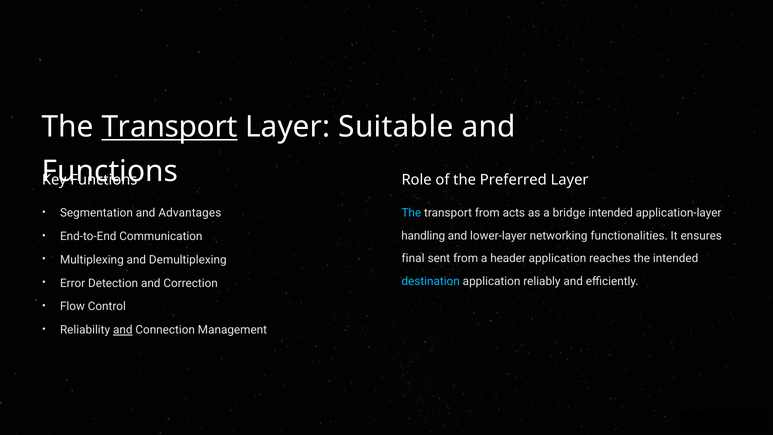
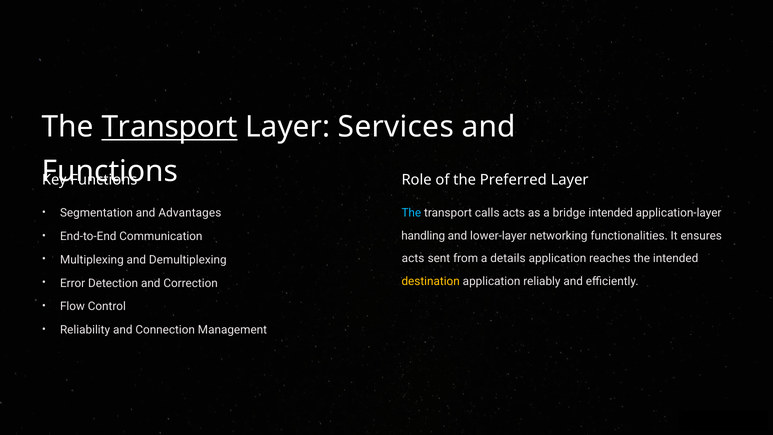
Suitable: Suitable -> Services
transport from: from -> calls
final at (413, 258): final -> acts
header: header -> details
destination colour: light blue -> yellow
and at (123, 330) underline: present -> none
